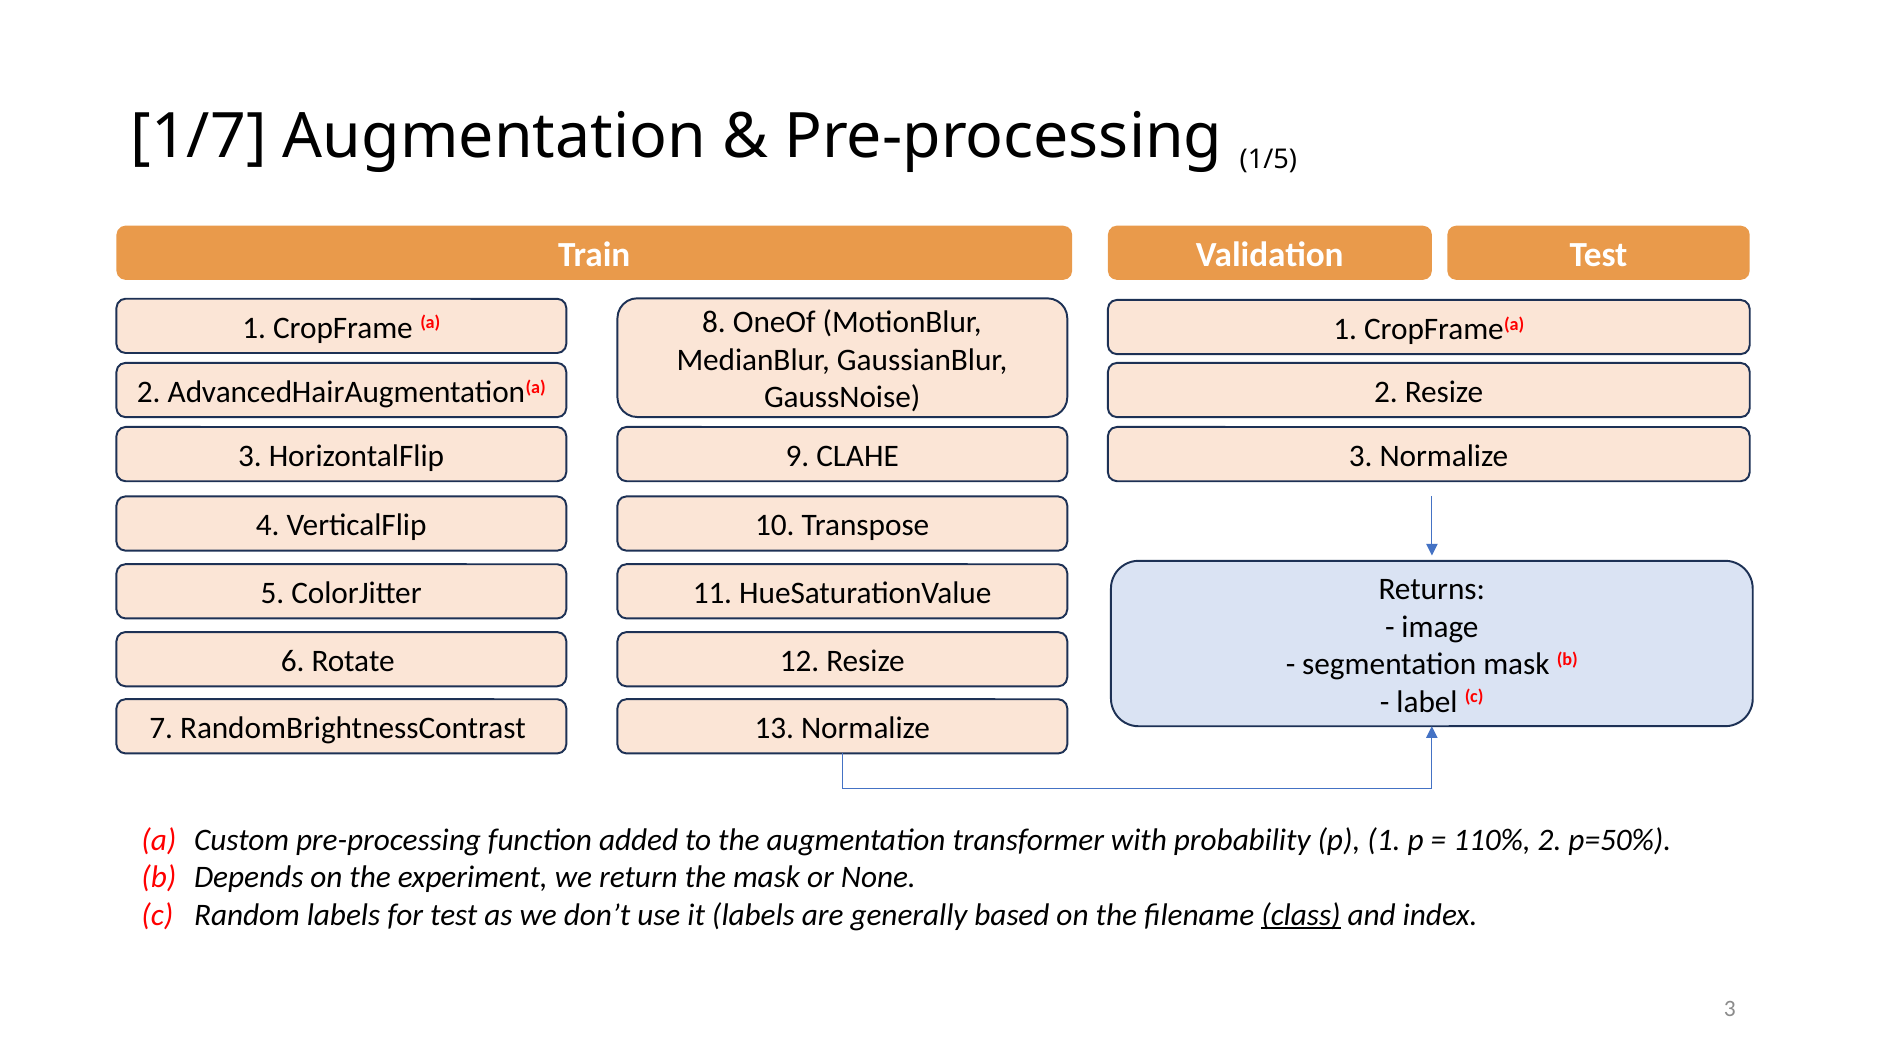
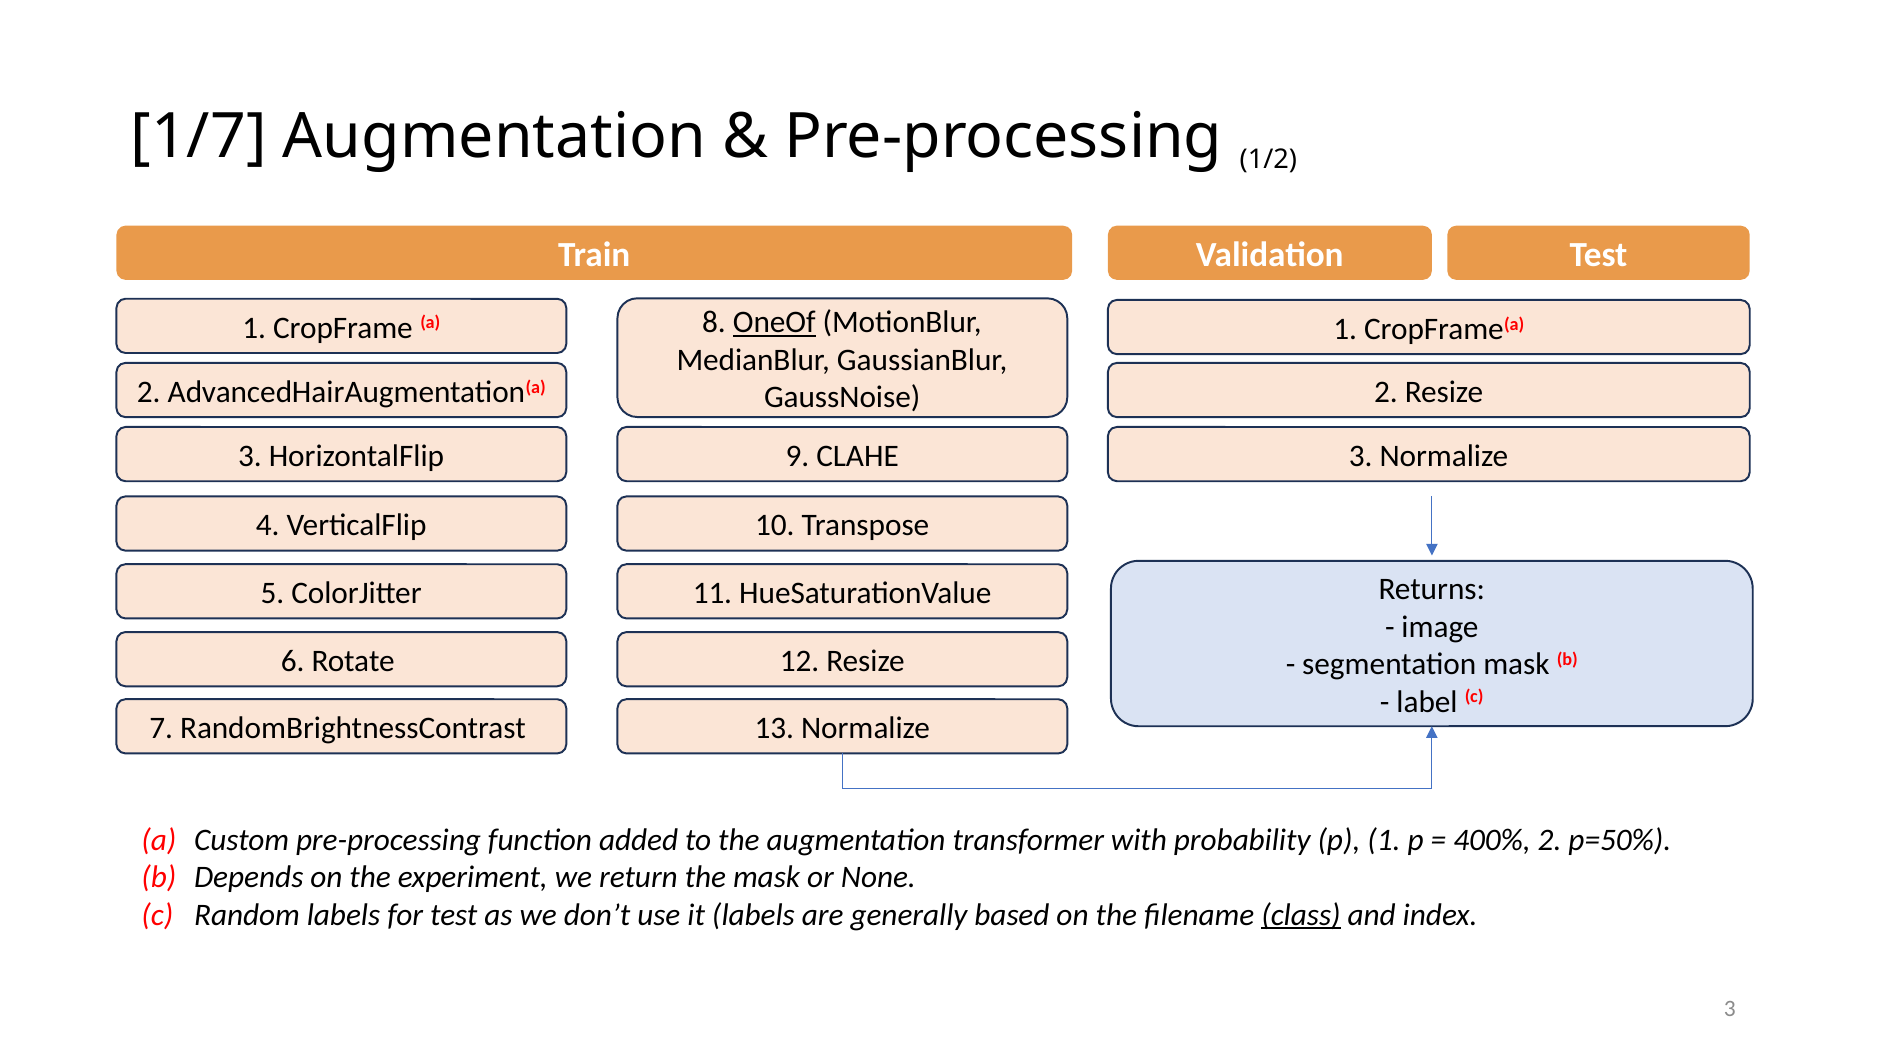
1/5: 1/5 -> 1/2
OneOf underline: none -> present
110%: 110% -> 400%
